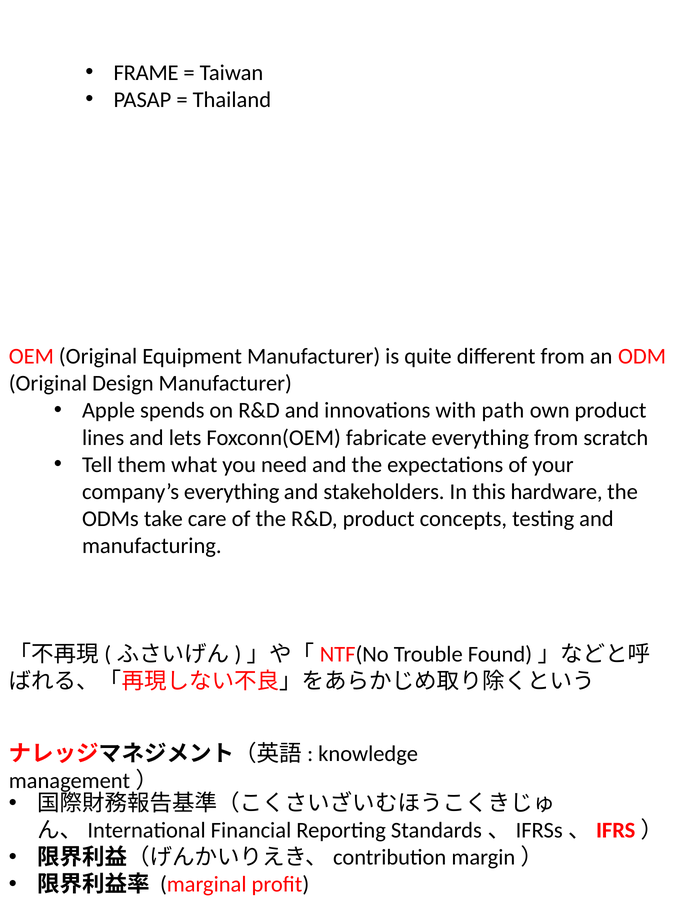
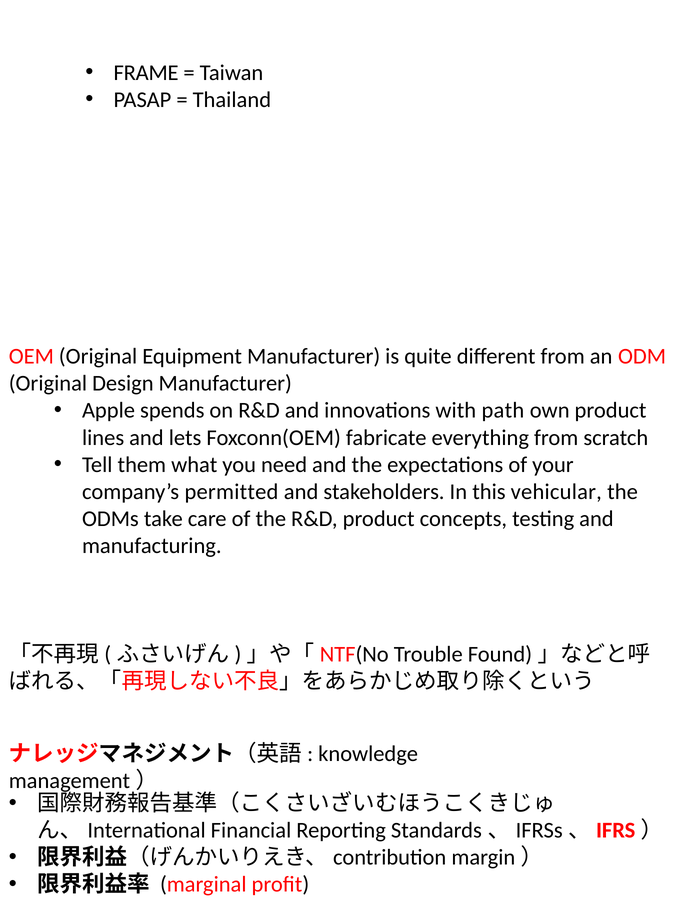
company’s everything: everything -> permitted
hardware: hardware -> vehicular
